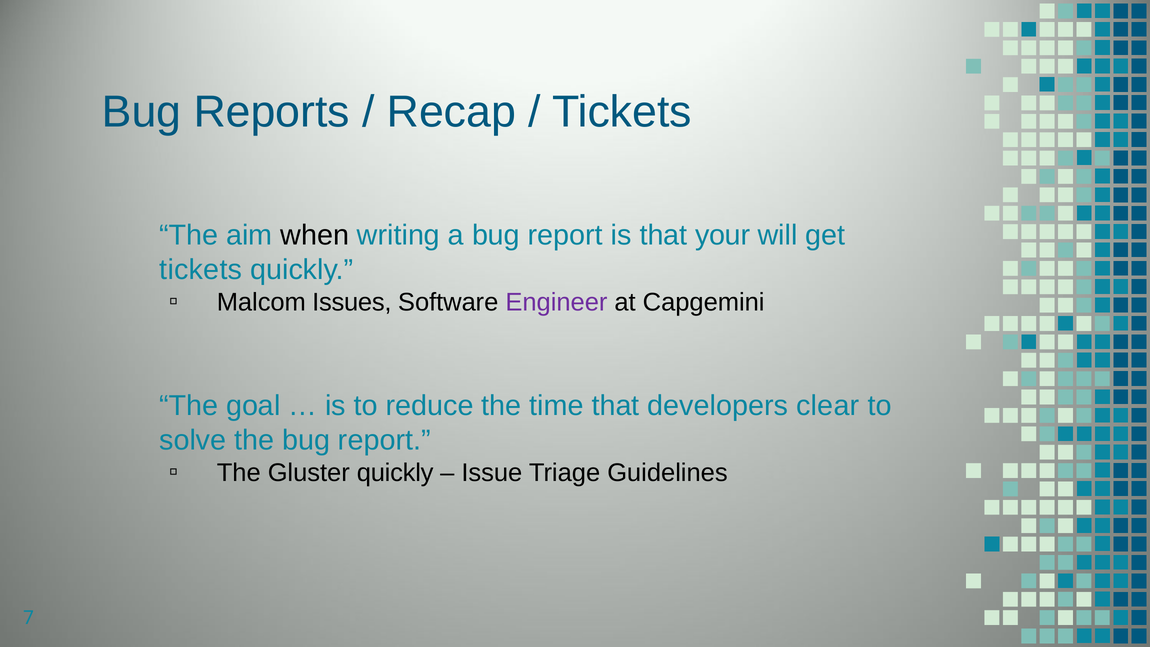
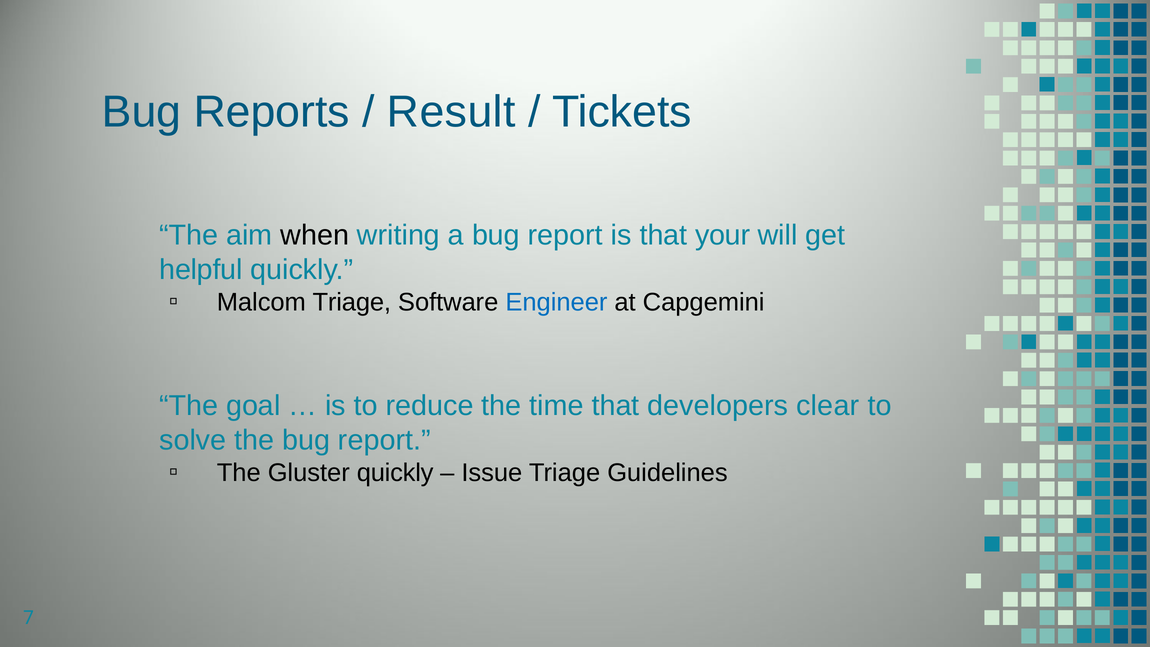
Recap: Recap -> Result
tickets at (201, 270): tickets -> helpful
Malcom Issues: Issues -> Triage
Engineer colour: purple -> blue
